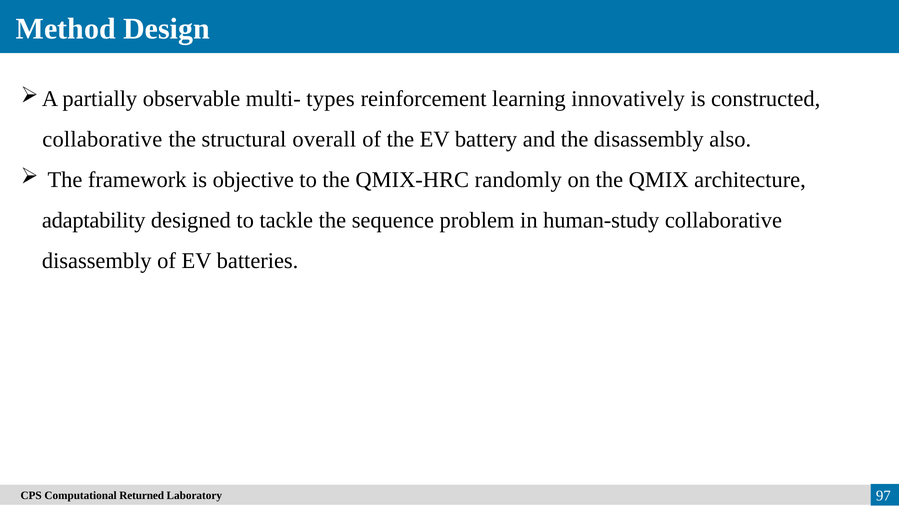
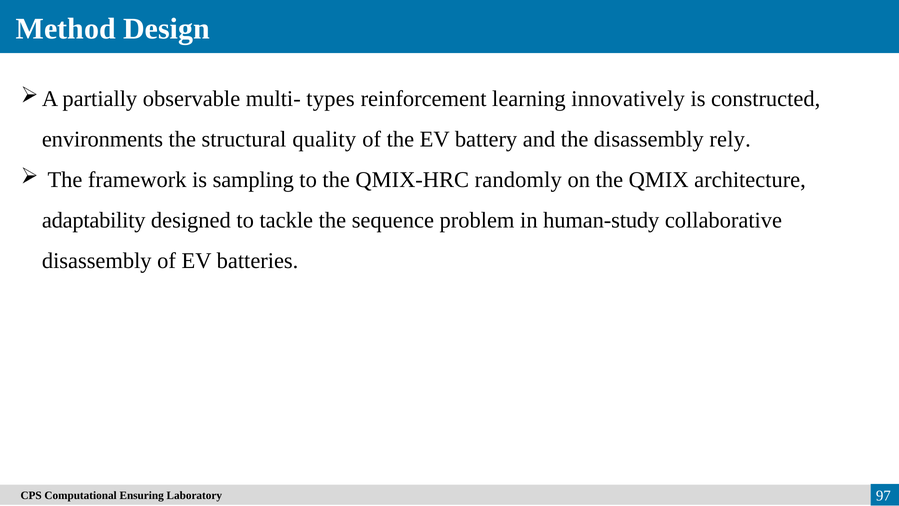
collaborative at (102, 139): collaborative -> environments
overall: overall -> quality
also: also -> rely
objective: objective -> sampling
Returned: Returned -> Ensuring
